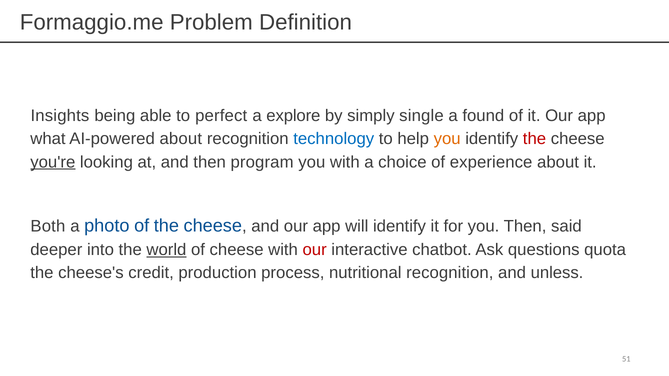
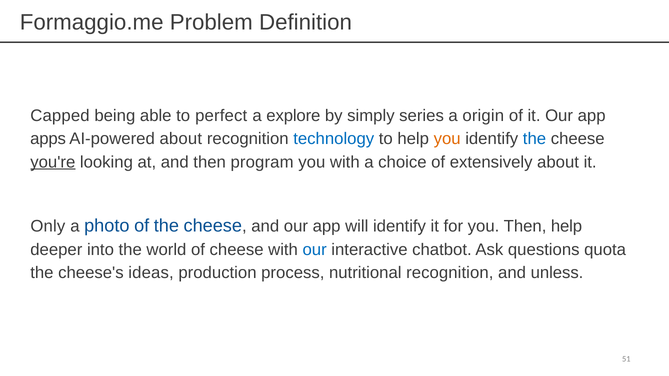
Insights: Insights -> Capped
single: single -> series
found: found -> origin
what: what -> apps
the at (534, 139) colour: red -> blue
experience: experience -> extensively
Both: Both -> Only
Then said: said -> help
world underline: present -> none
our at (315, 250) colour: red -> blue
credit: credit -> ideas
